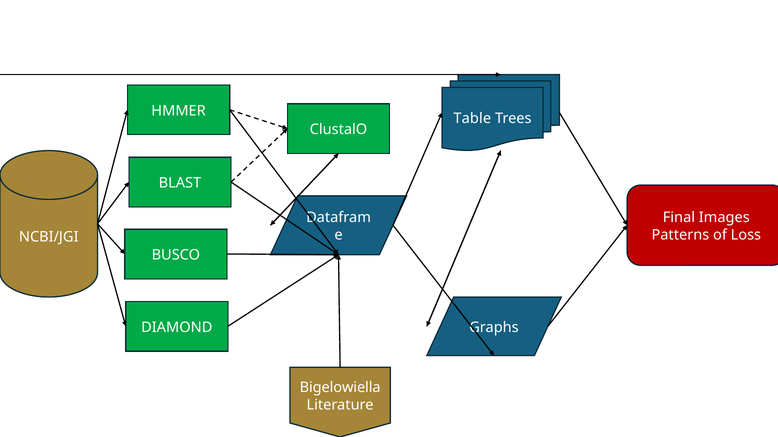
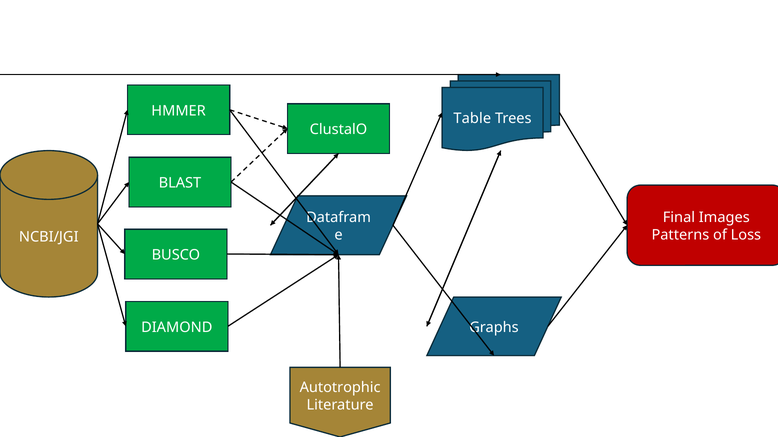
Bigelowiella: Bigelowiella -> Autotrophic
